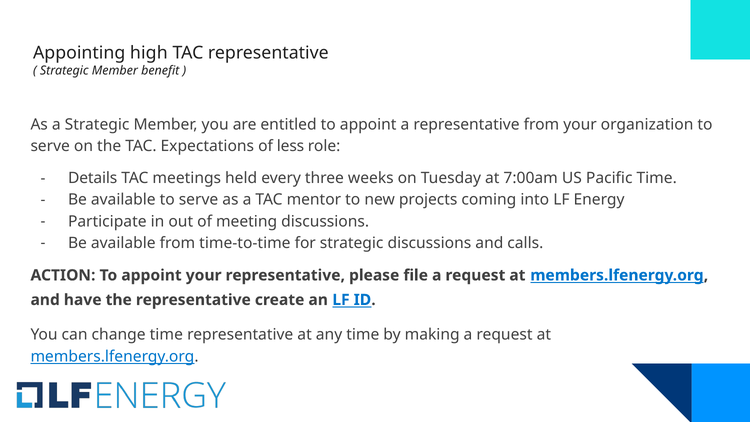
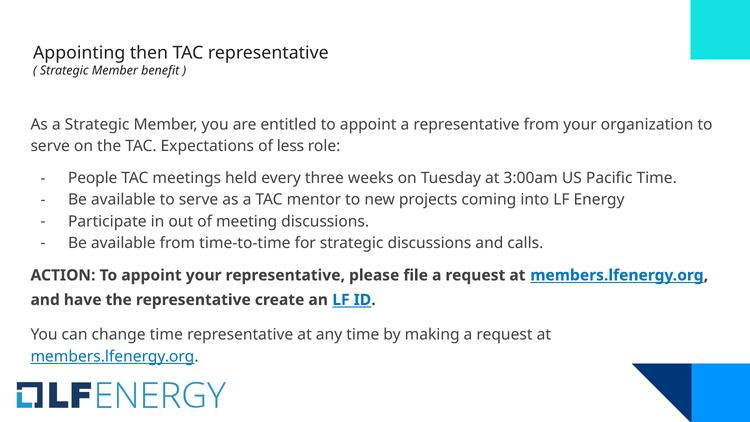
high: high -> then
Details: Details -> People
7:00am: 7:00am -> 3:00am
